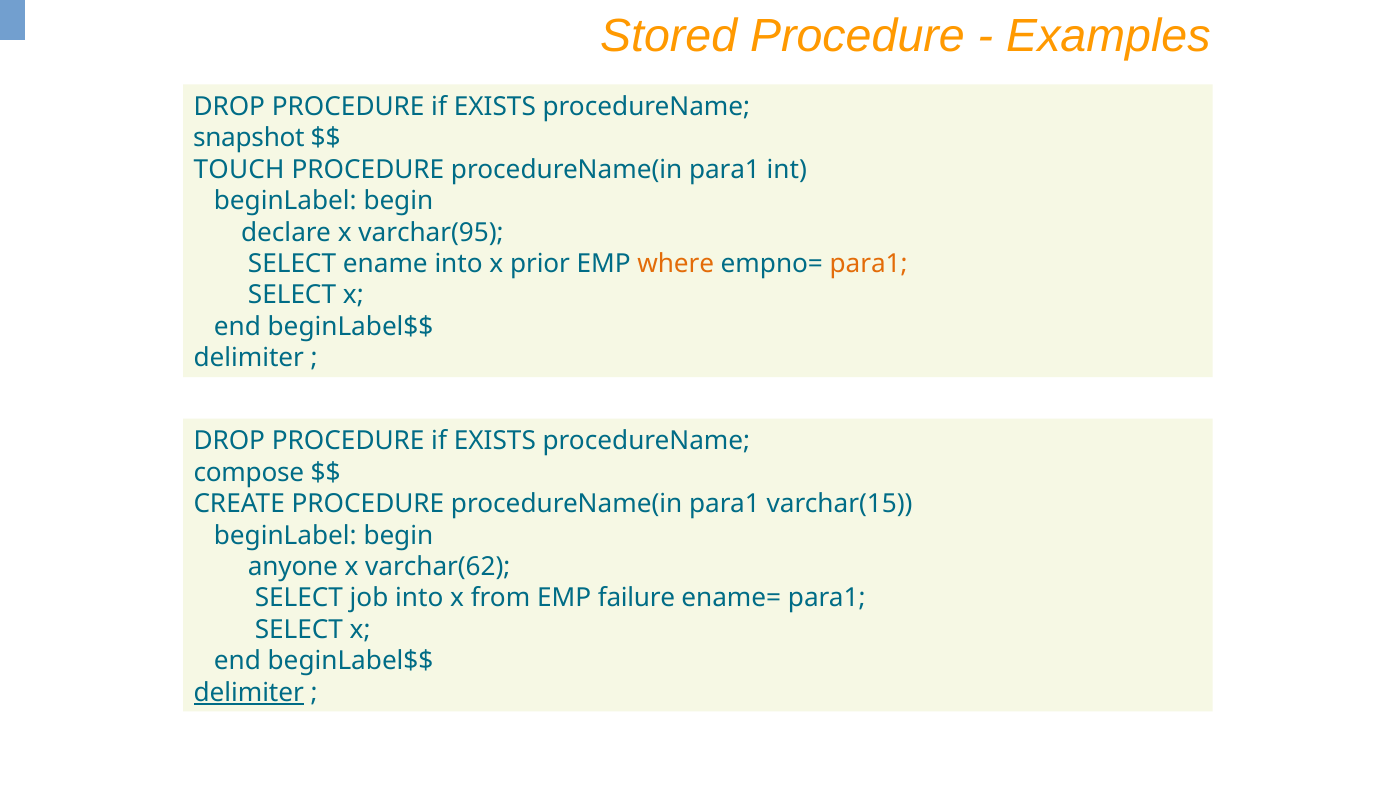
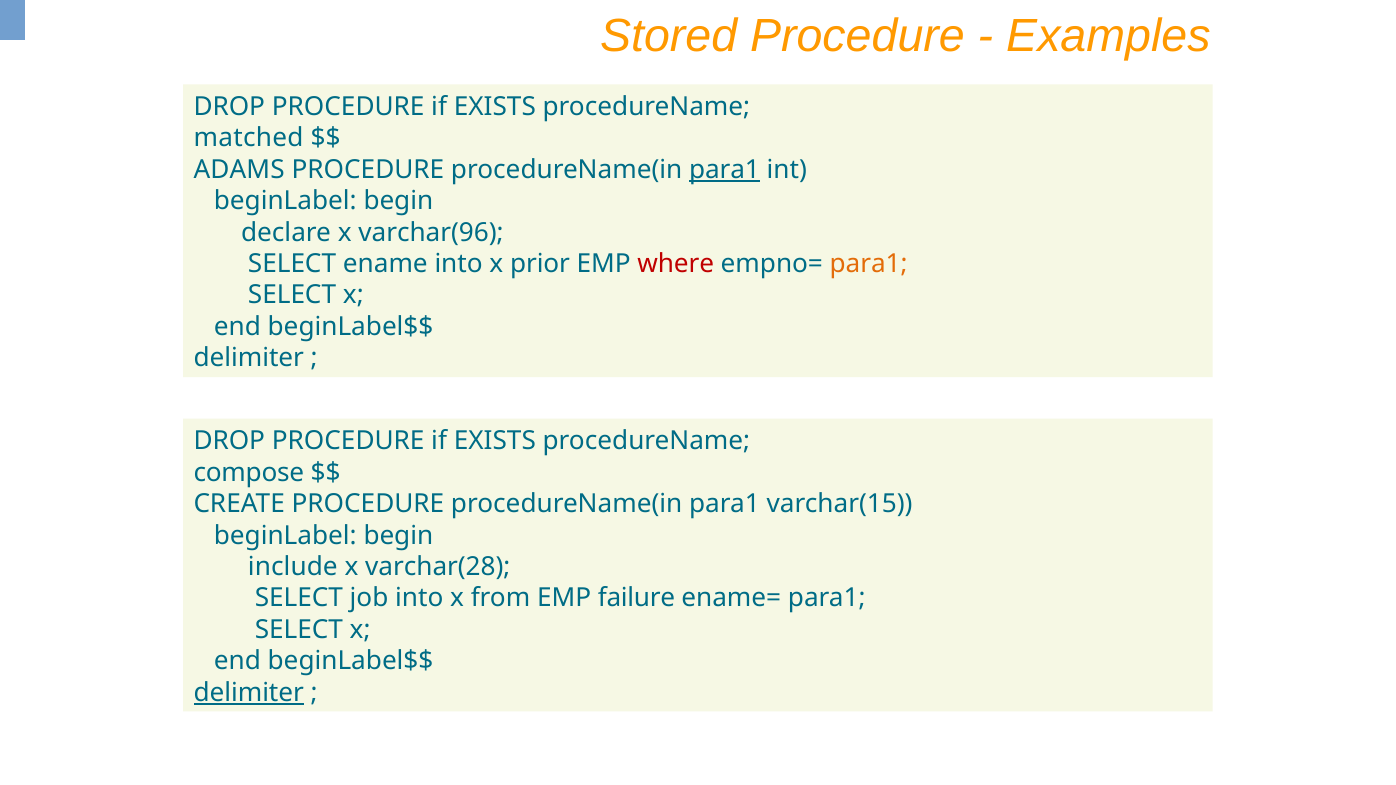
snapshot: snapshot -> matched
TOUCH: TOUCH -> ADAMS
para1 at (725, 170) underline: none -> present
varchar(95: varchar(95 -> varchar(96
where colour: orange -> red
anyone: anyone -> include
varchar(62: varchar(62 -> varchar(28
